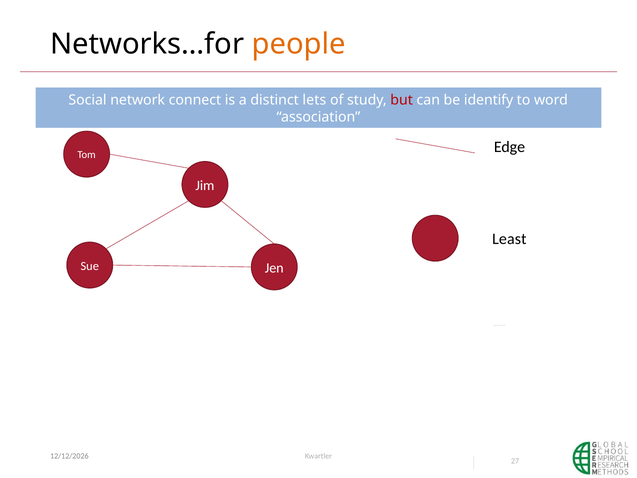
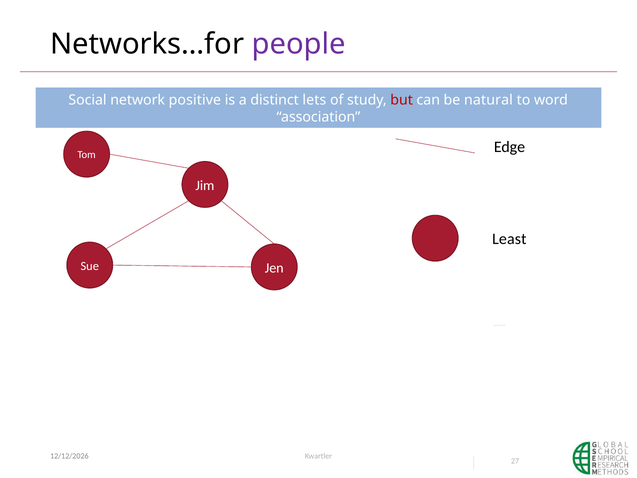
people colour: orange -> purple
connect: connect -> positive
identify: identify -> natural
